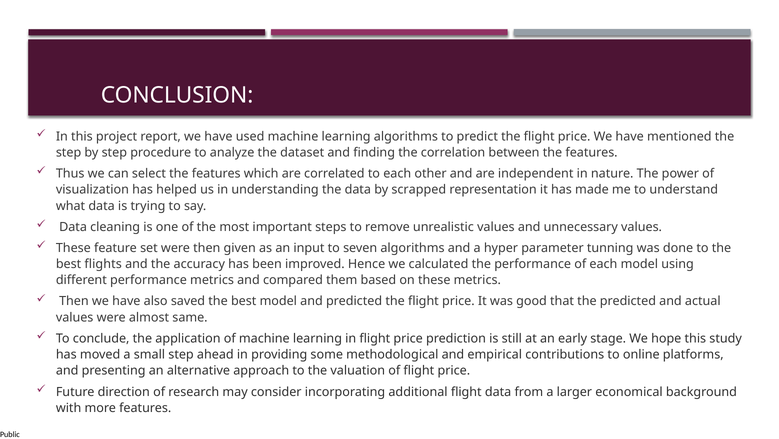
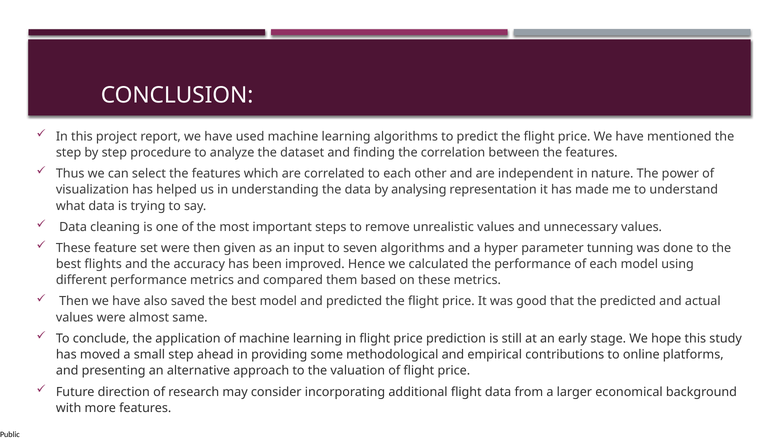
scrapped: scrapped -> analysing
